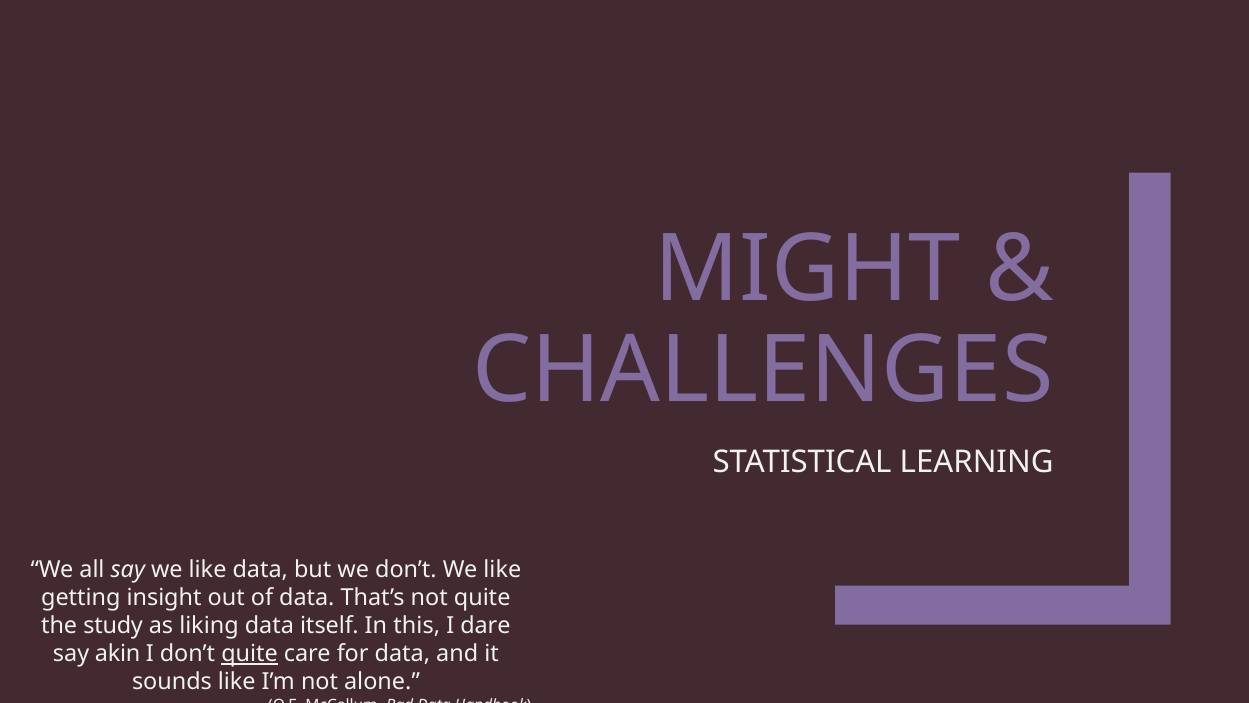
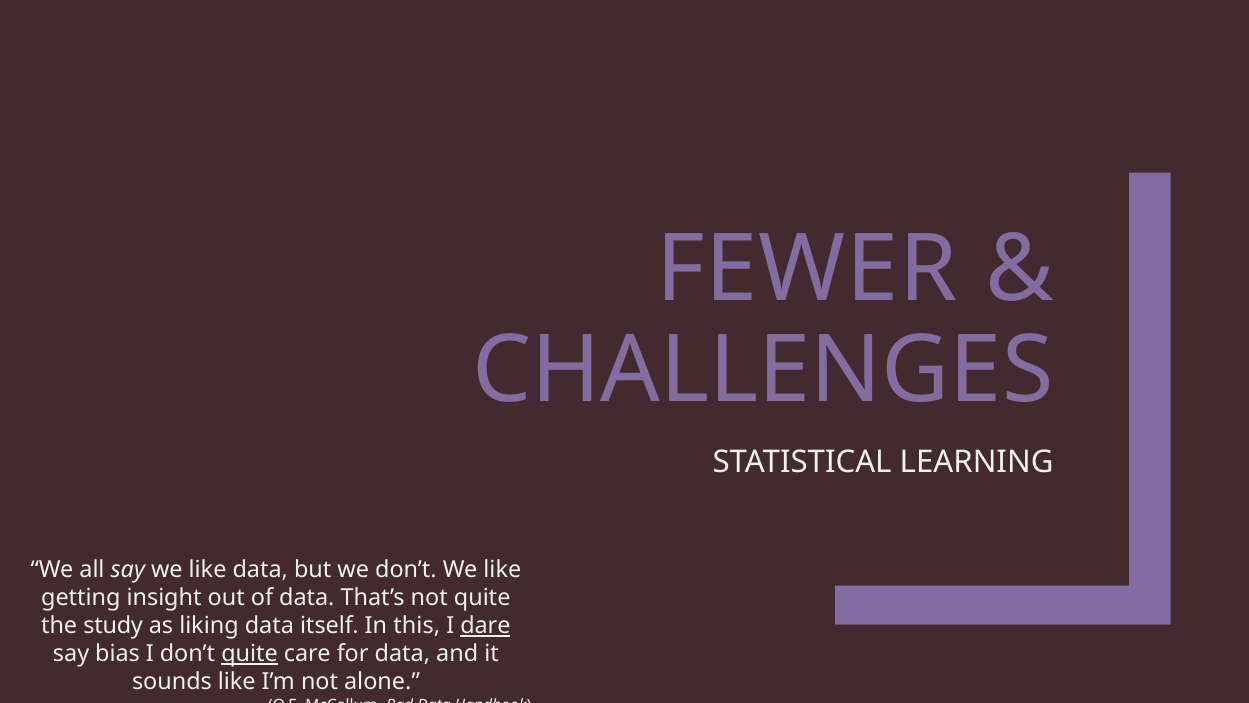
MIGHT: MIGHT -> FEWER
dare underline: none -> present
akin: akin -> bias
